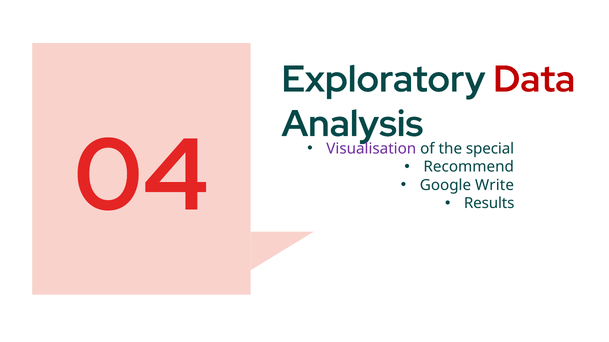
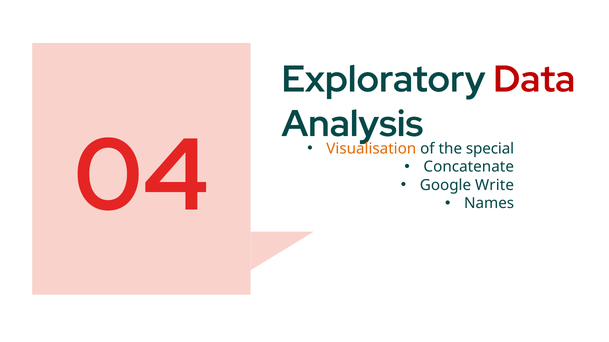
Visualisation colour: purple -> orange
Recommend: Recommend -> Concatenate
Results: Results -> Names
